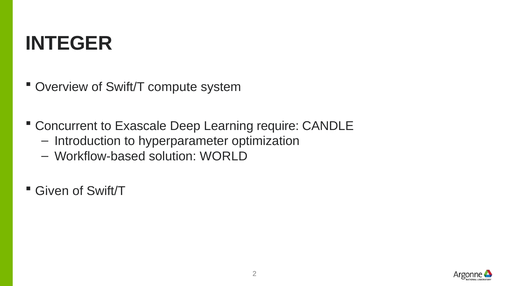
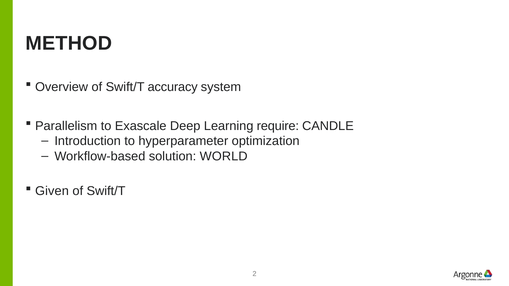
INTEGER: INTEGER -> METHOD
compute: compute -> accuracy
Concurrent: Concurrent -> Parallelism
